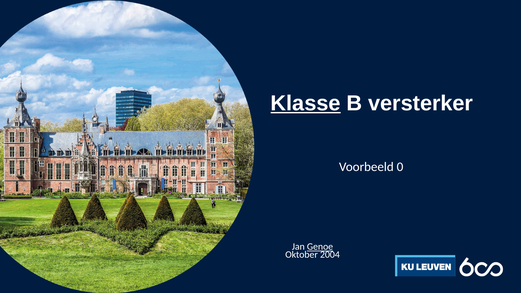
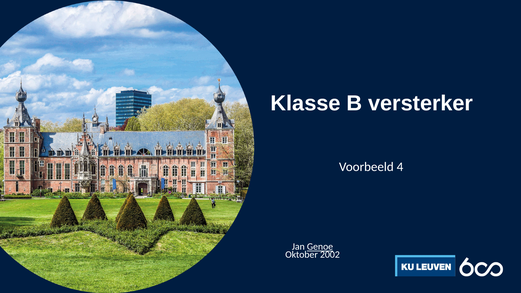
Klasse underline: present -> none
0: 0 -> 4
2004: 2004 -> 2002
